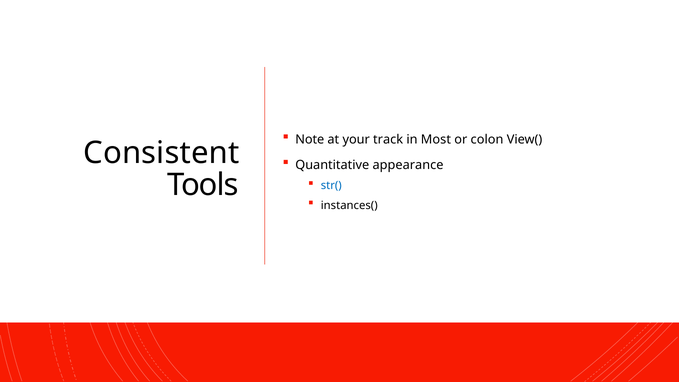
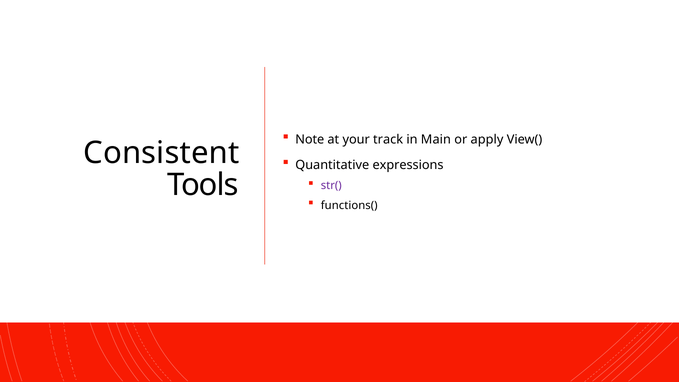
Most: Most -> Main
colon: colon -> apply
appearance: appearance -> expressions
str( colour: blue -> purple
instances(: instances( -> functions(
